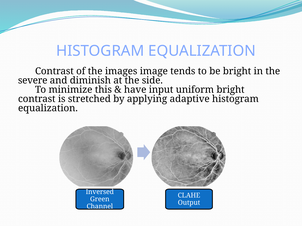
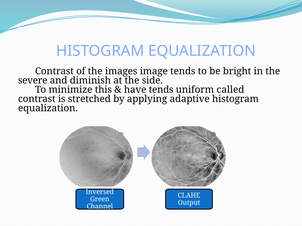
have input: input -> tends
uniform bright: bright -> called
